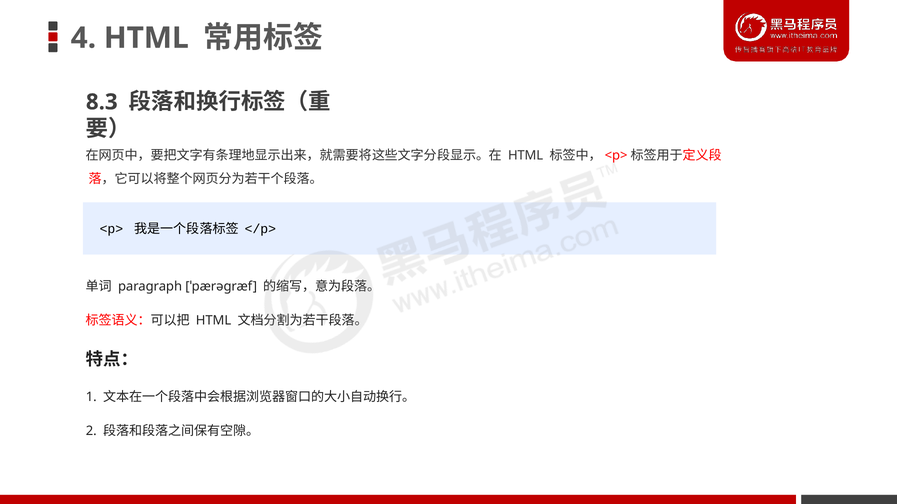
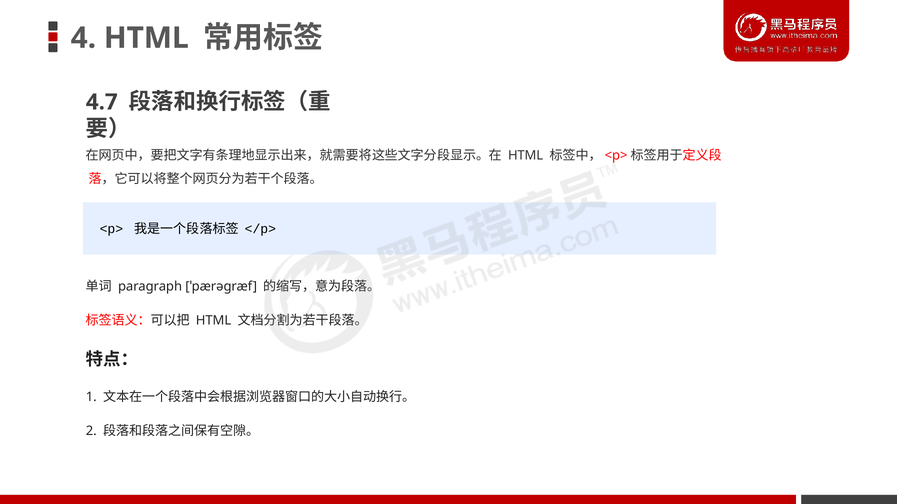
8.3: 8.3 -> 4.7
